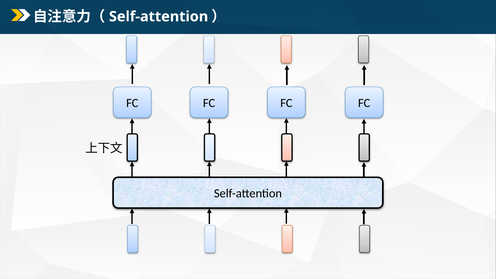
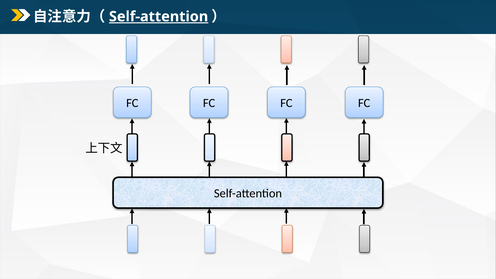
Self-attention at (159, 17) underline: none -> present
